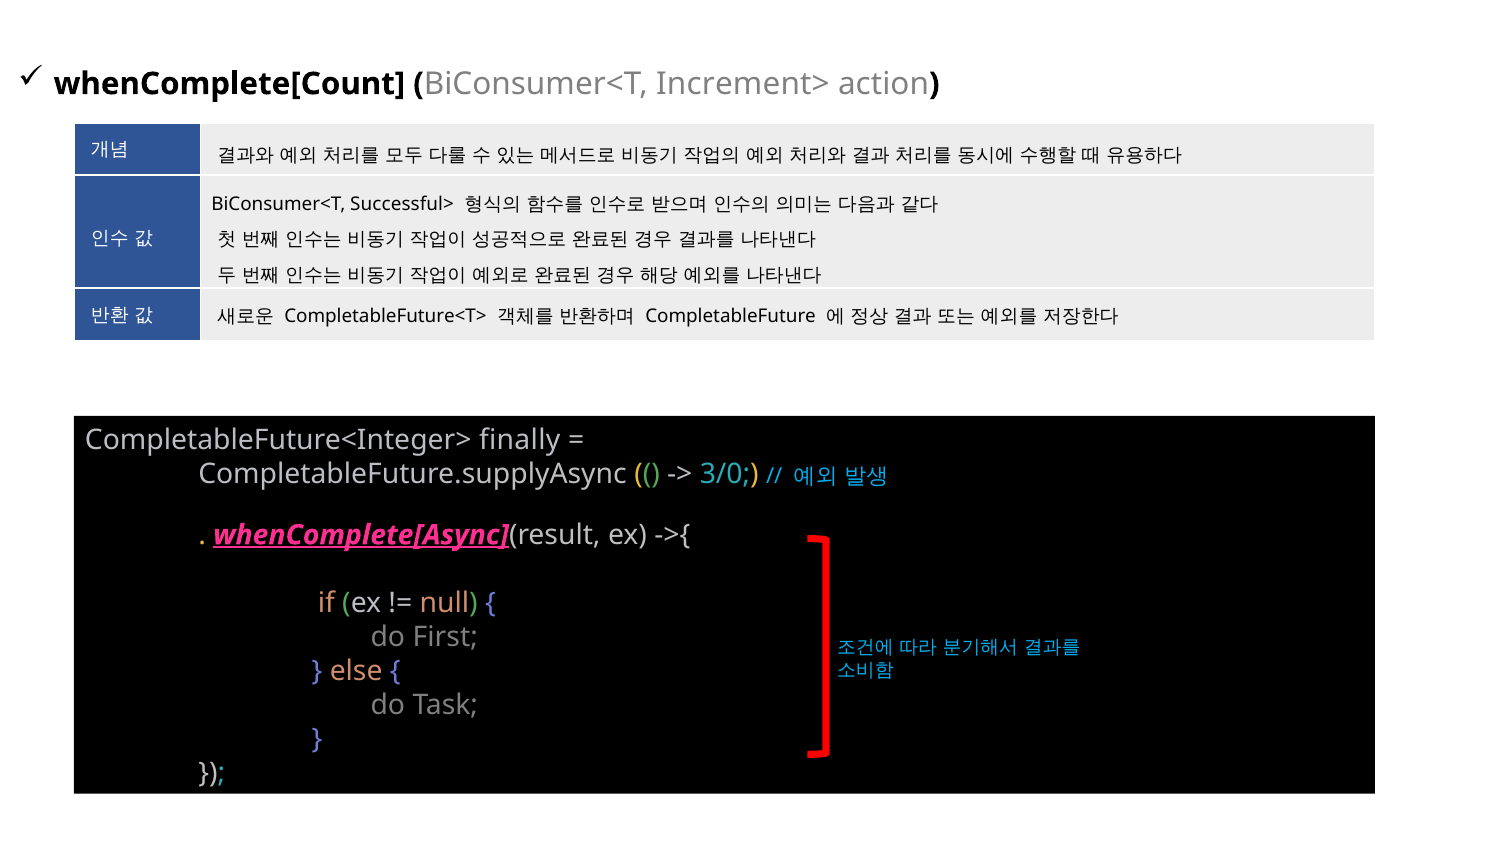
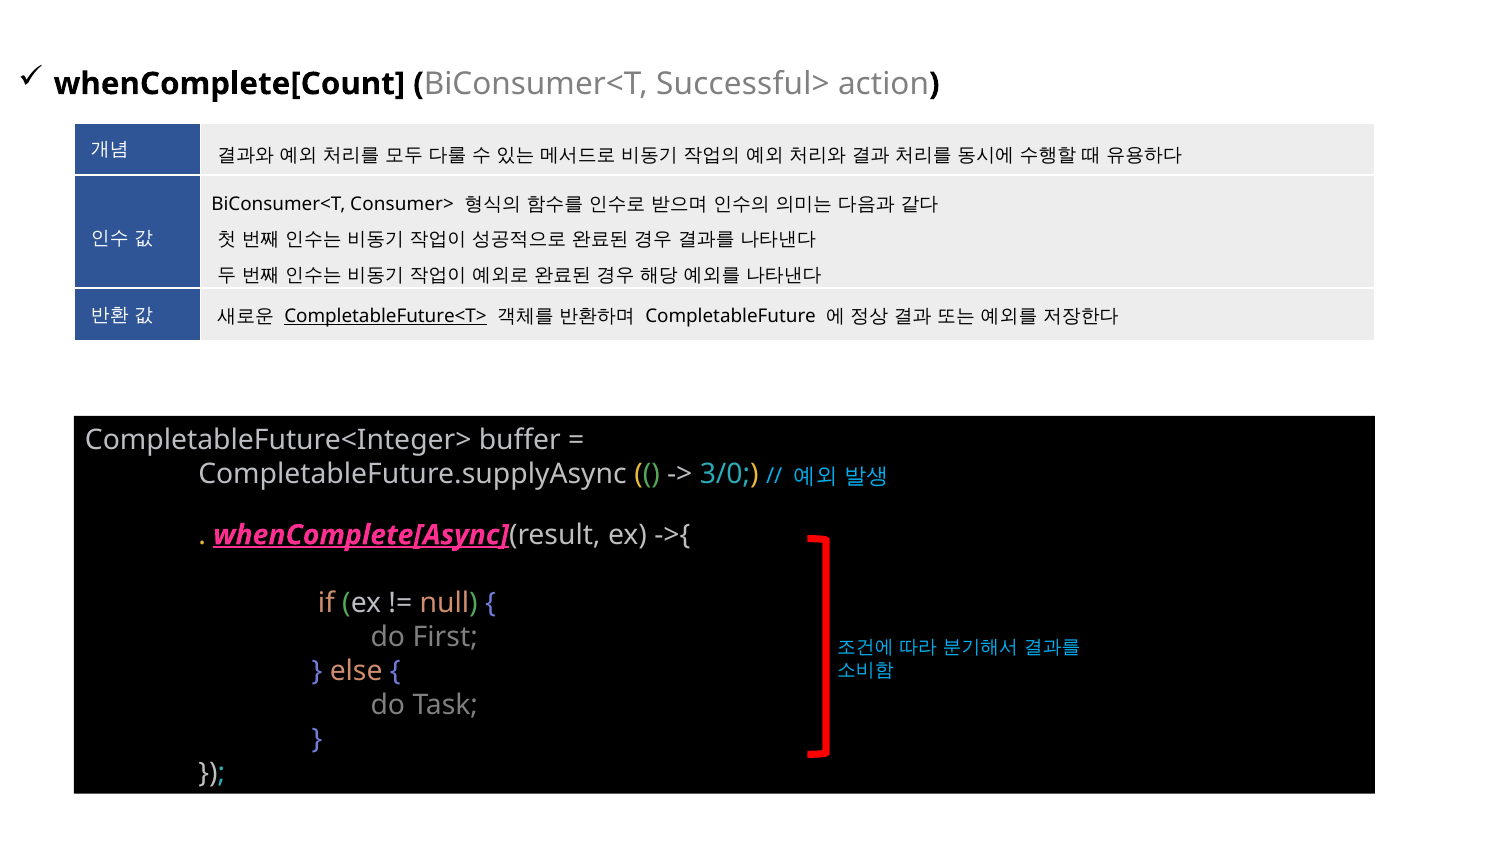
Increment>: Increment> -> Successful>
Successful>: Successful> -> Consumer>
CompletableFuture<T> underline: none -> present
finally: finally -> buffer
